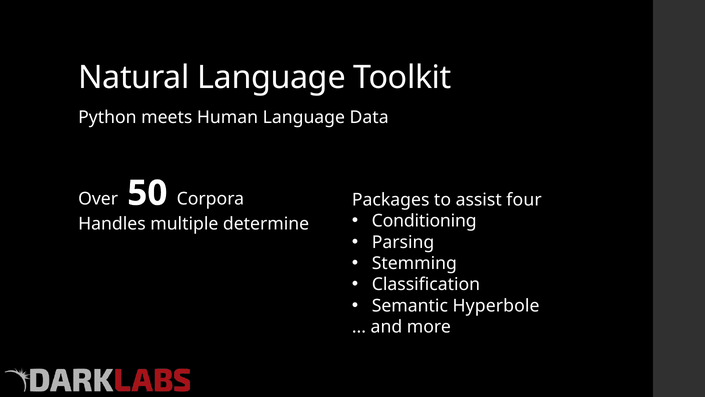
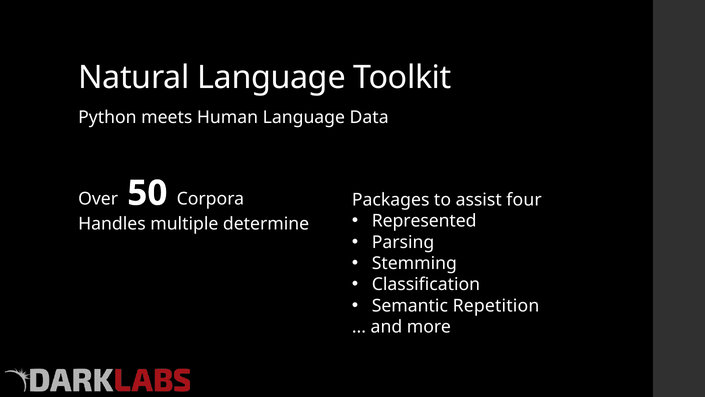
Conditioning: Conditioning -> Represented
Hyperbole: Hyperbole -> Repetition
